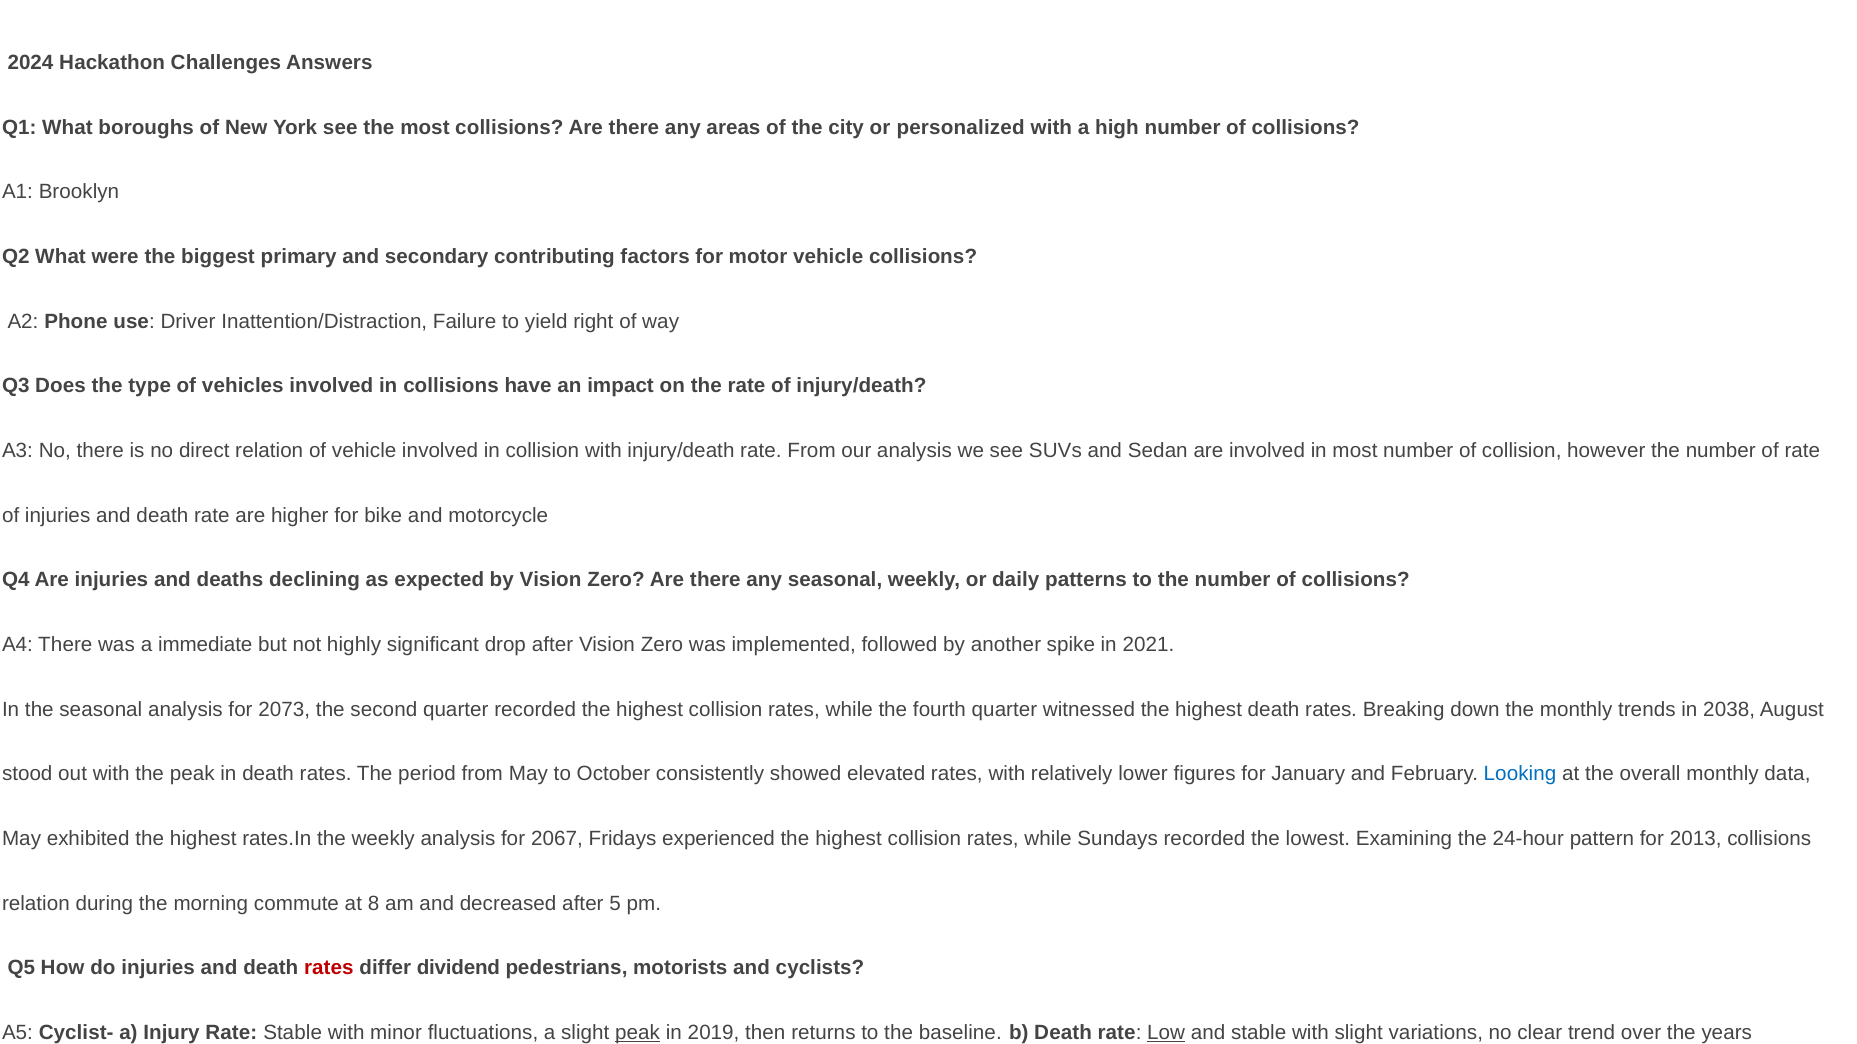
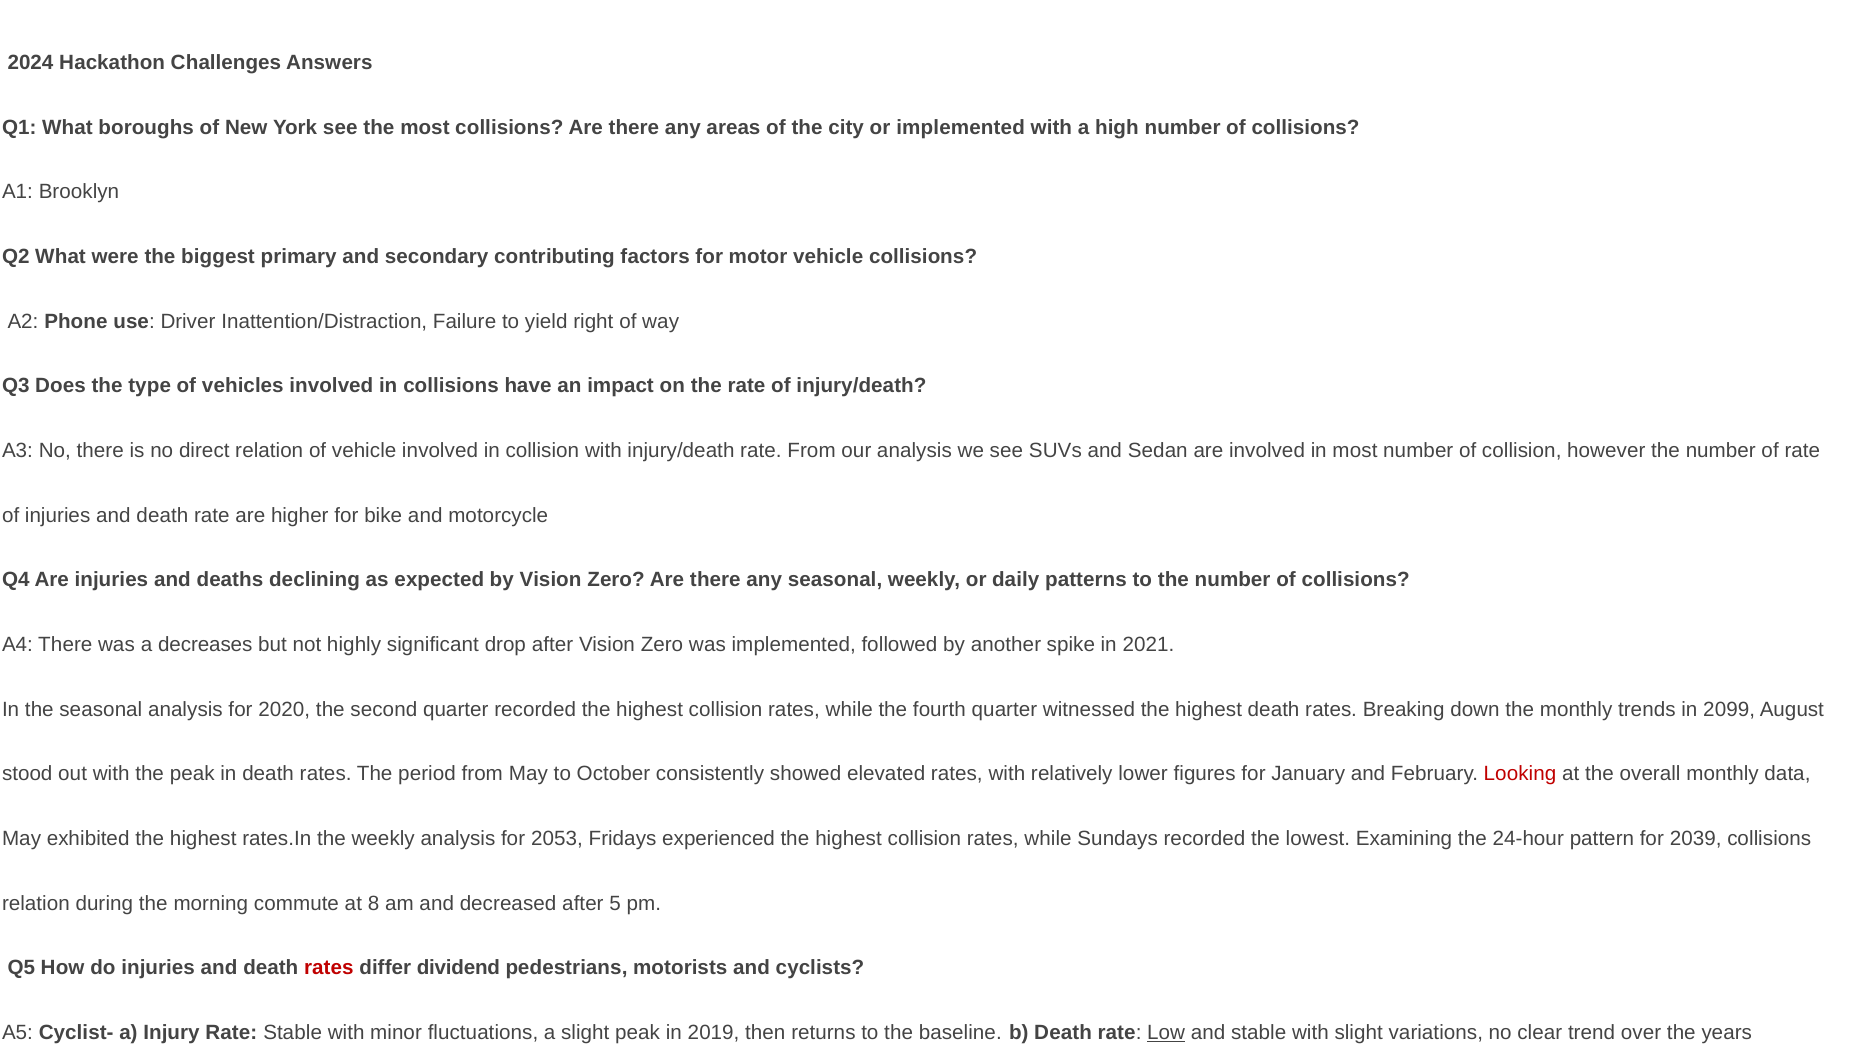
or personalized: personalized -> implemented
a immediate: immediate -> decreases
2073: 2073 -> 2020
2038: 2038 -> 2099
Looking colour: blue -> red
2067: 2067 -> 2053
2013: 2013 -> 2039
peak at (638, 1033) underline: present -> none
